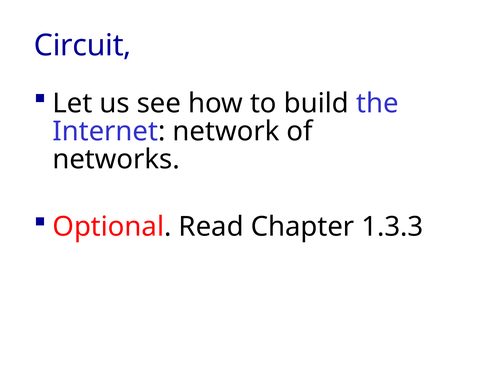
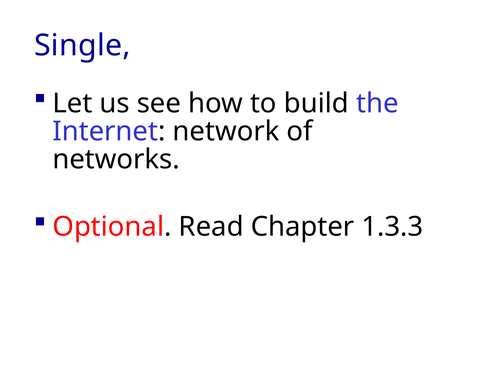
Circuit: Circuit -> Single
